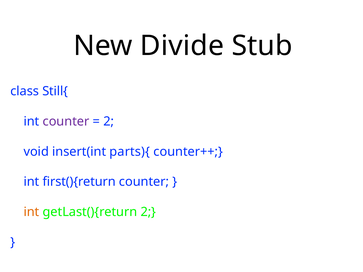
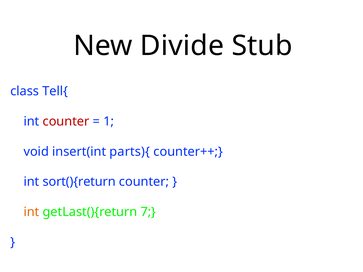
Still{: Still{ -> Tell{
counter at (66, 121) colour: purple -> red
2 at (109, 121): 2 -> 1
first(){return: first(){return -> sort(){return
getLast(){return 2: 2 -> 7
